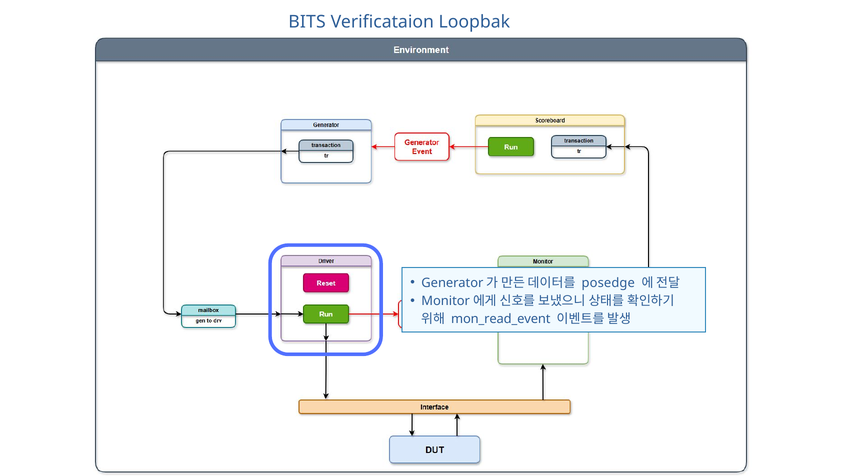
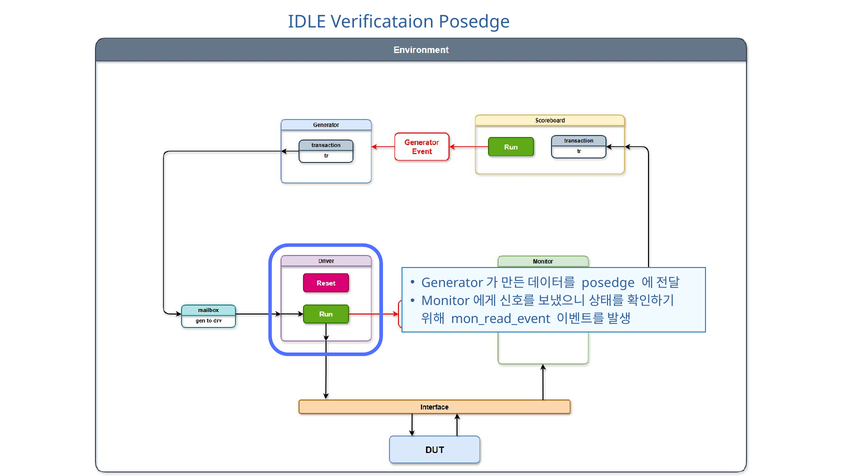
BITS: BITS -> IDLE
Verificataion Loopbak: Loopbak -> Posedge
